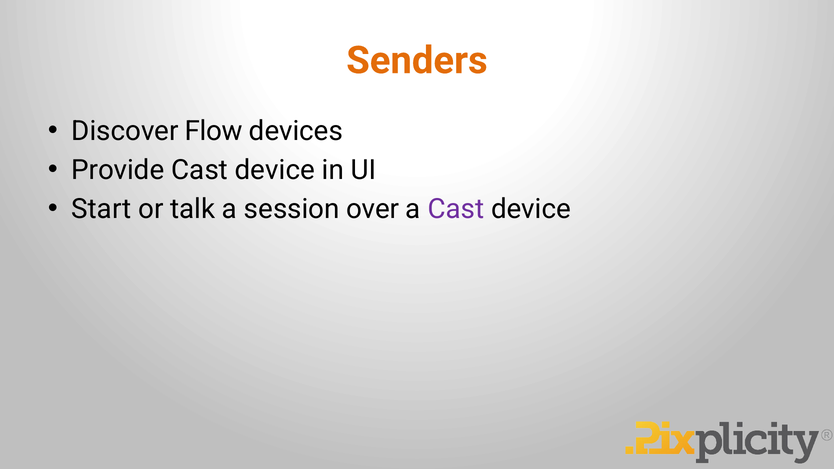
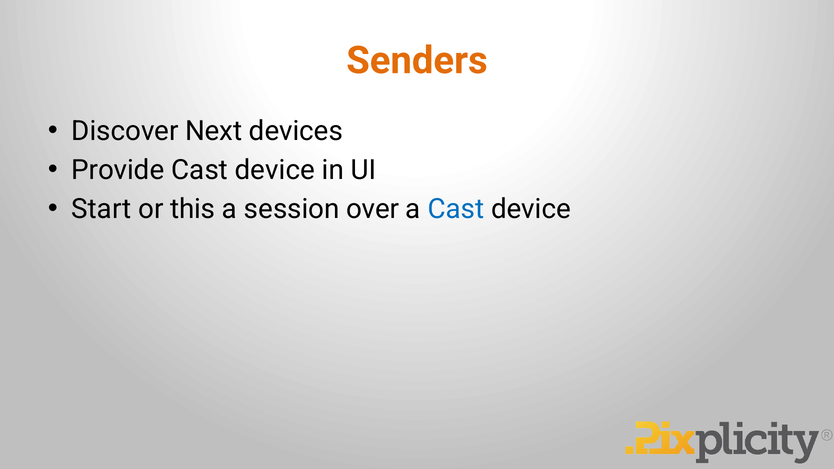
Flow: Flow -> Next
talk: talk -> this
Cast at (456, 209) colour: purple -> blue
